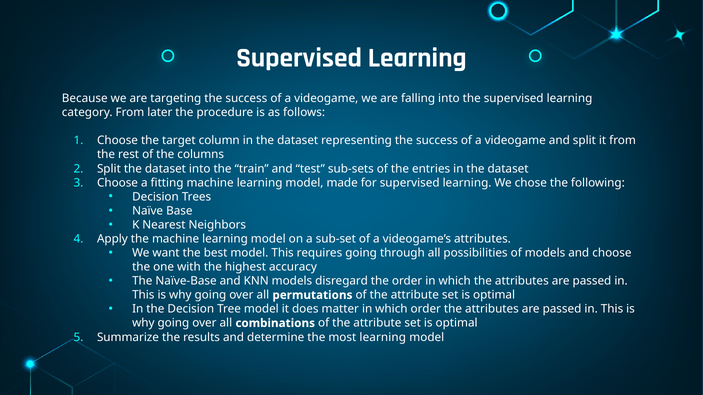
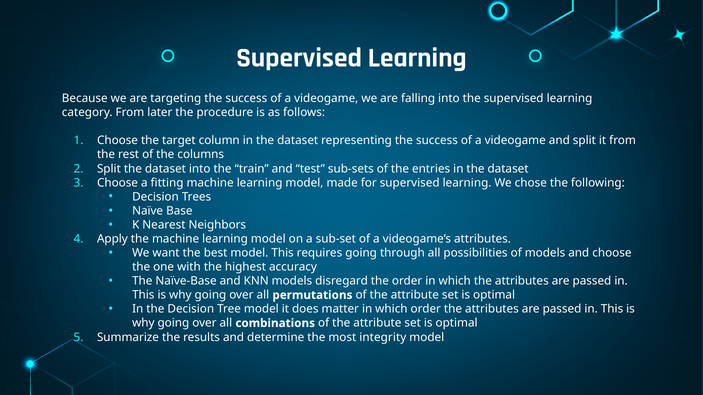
most learning: learning -> integrity
